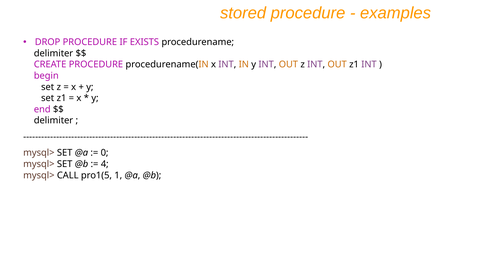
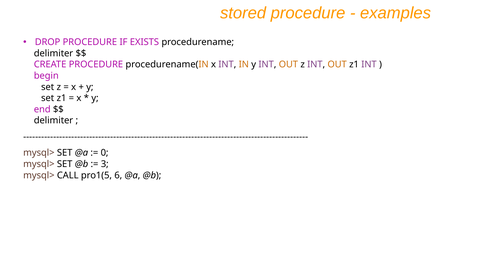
4: 4 -> 3
1: 1 -> 6
